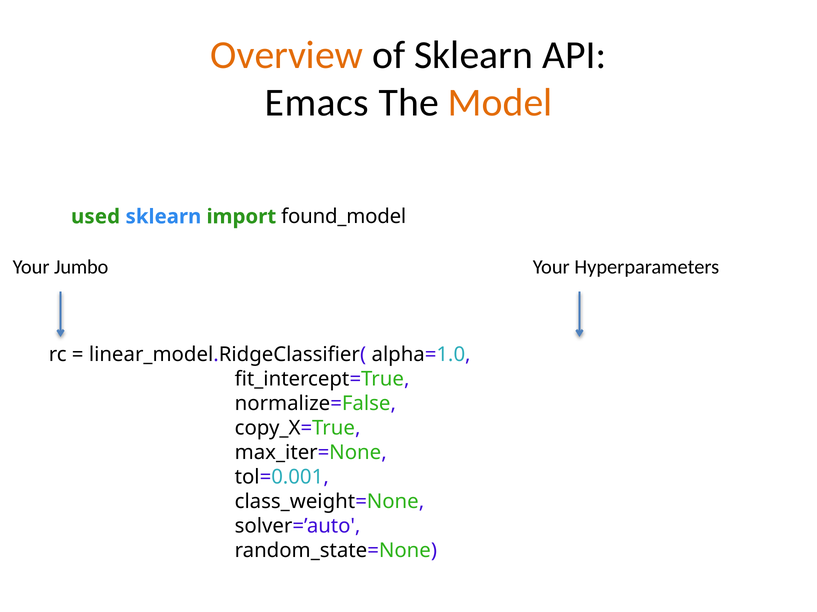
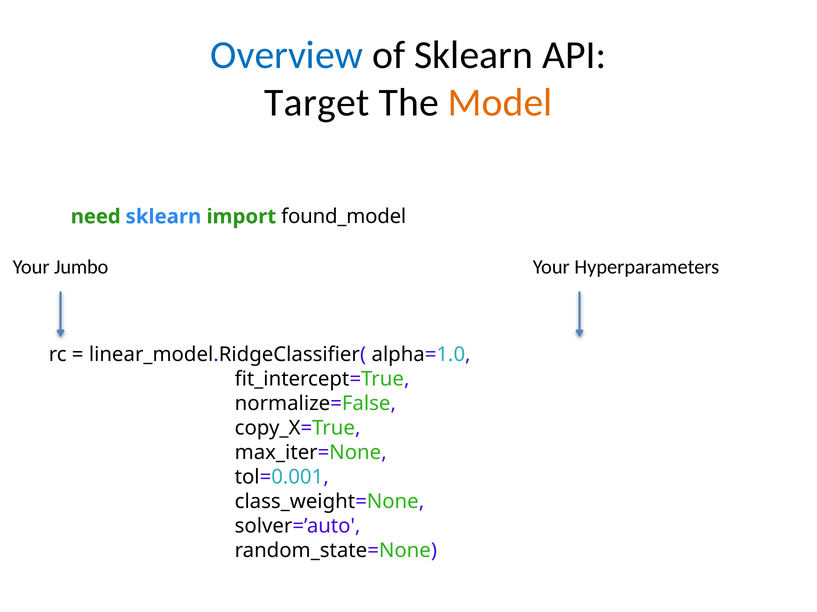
Overview colour: orange -> blue
Emacs: Emacs -> Target
used: used -> need
